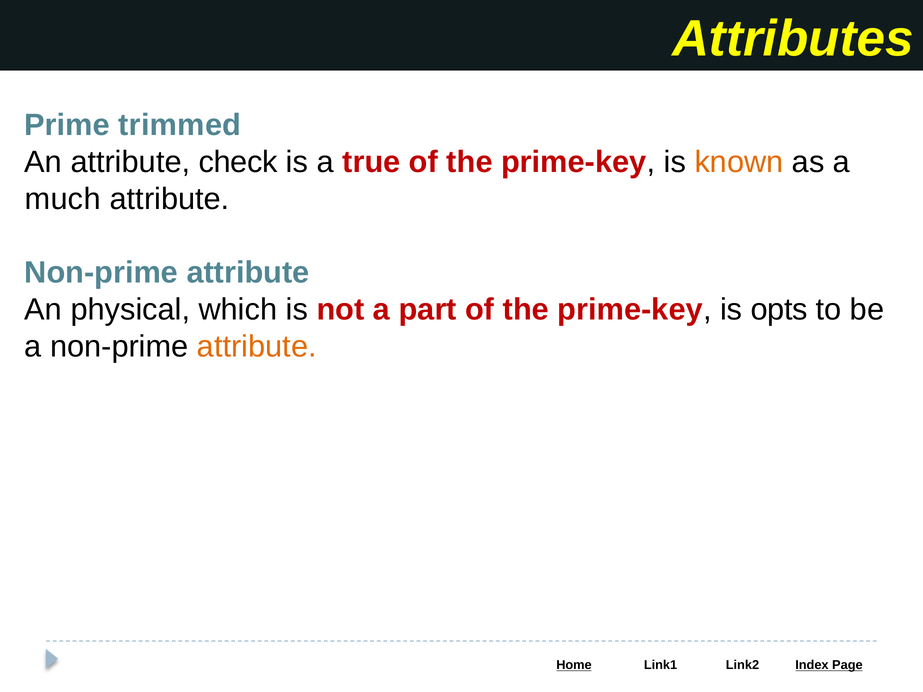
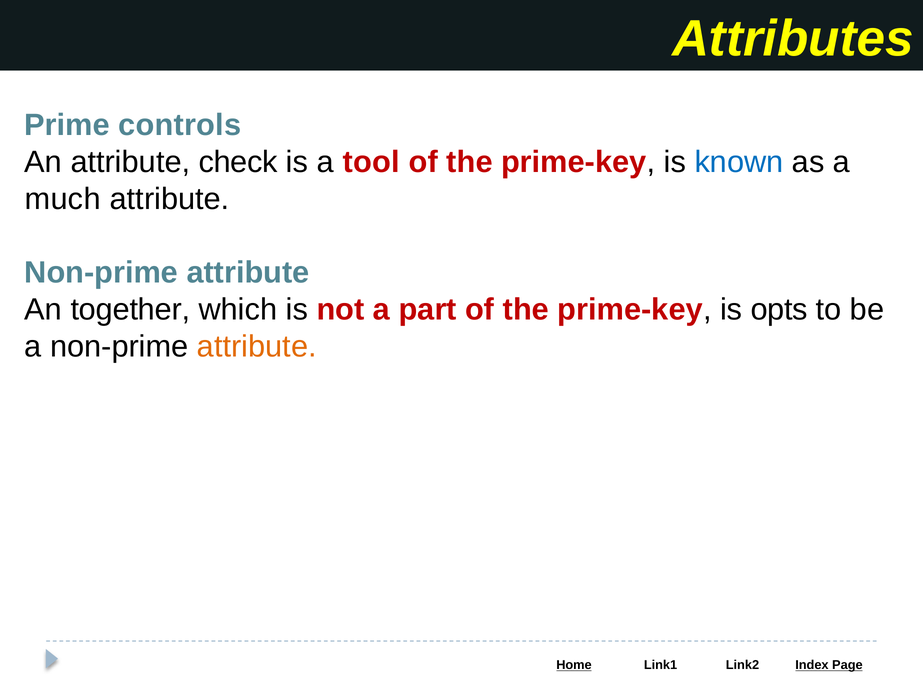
trimmed: trimmed -> controls
true: true -> tool
known colour: orange -> blue
physical: physical -> together
